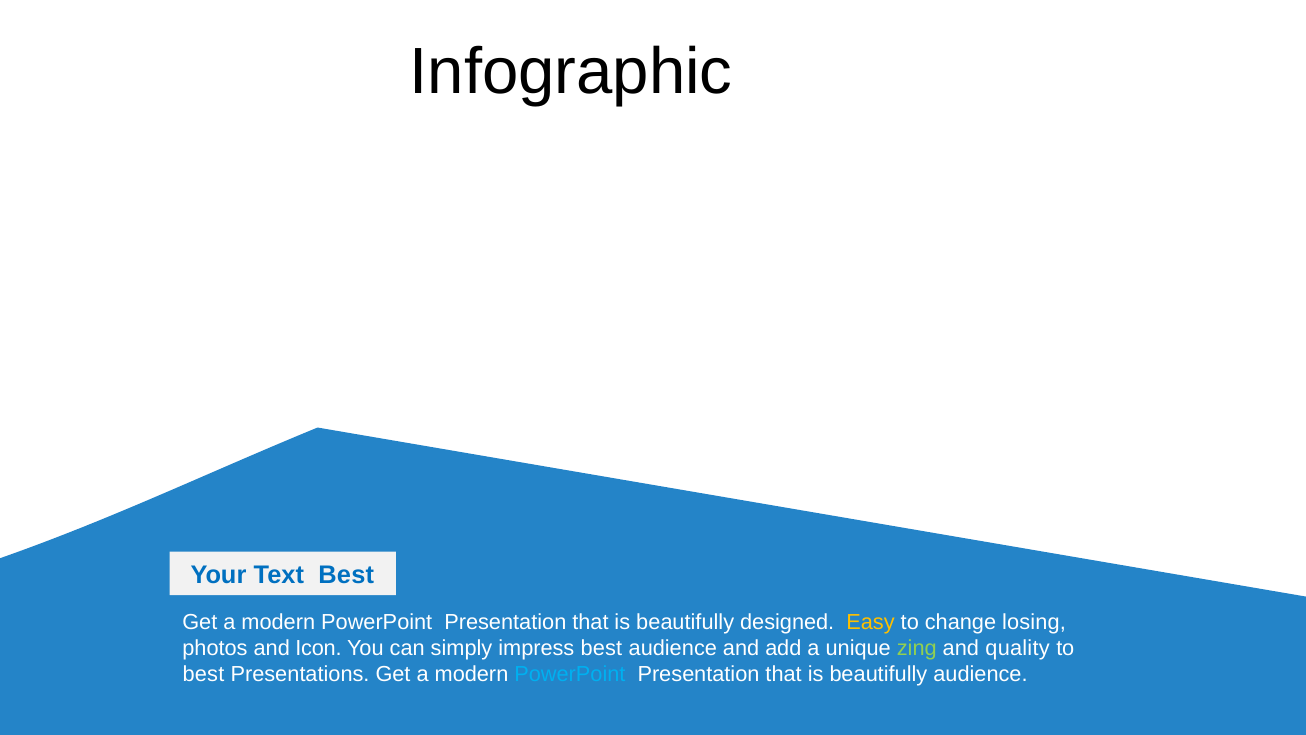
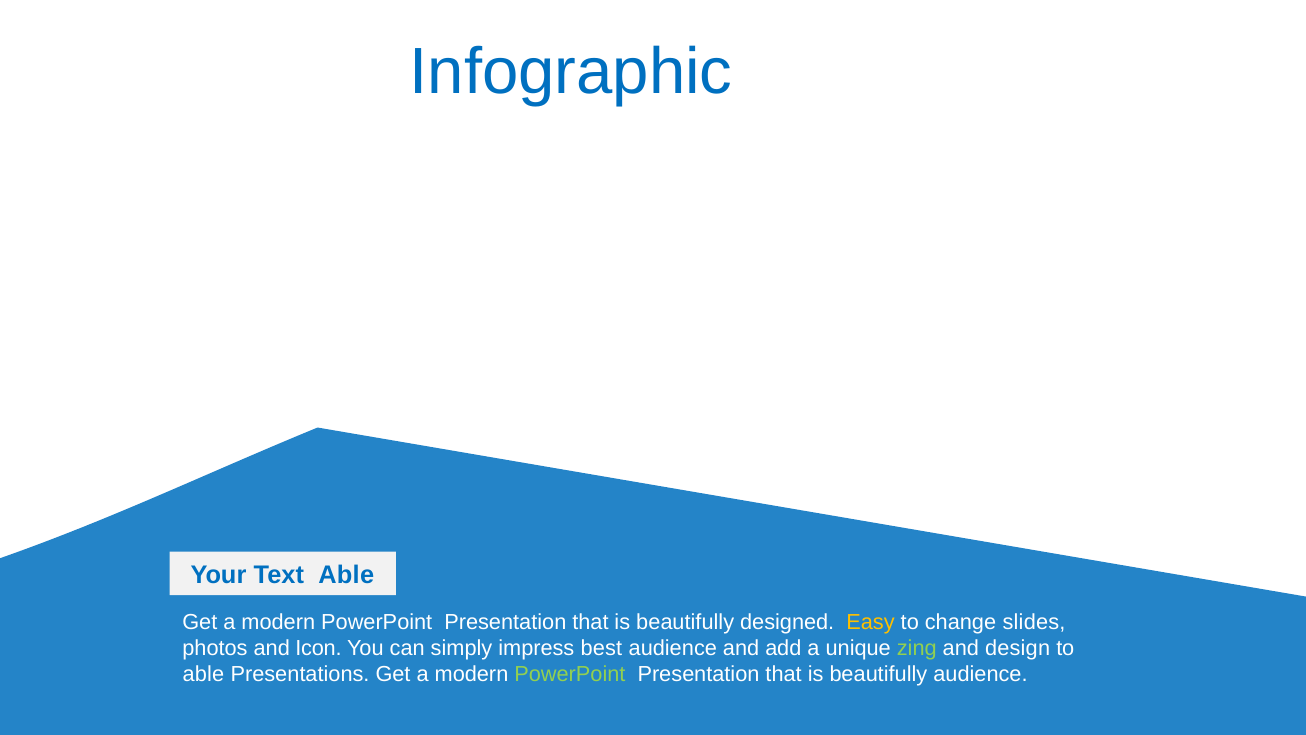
Infographic colour: black -> blue
Text Best: Best -> Able
losing: losing -> slides
quality: quality -> design
best at (203, 674): best -> able
PowerPoint at (570, 674) colour: light blue -> light green
